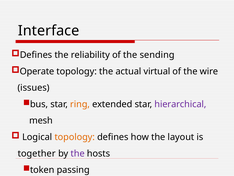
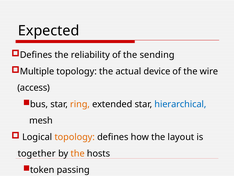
Interface: Interface -> Expected
Operate: Operate -> Multiple
virtual: virtual -> device
issues: issues -> access
hierarchical colour: purple -> blue
the at (78, 153) colour: purple -> orange
